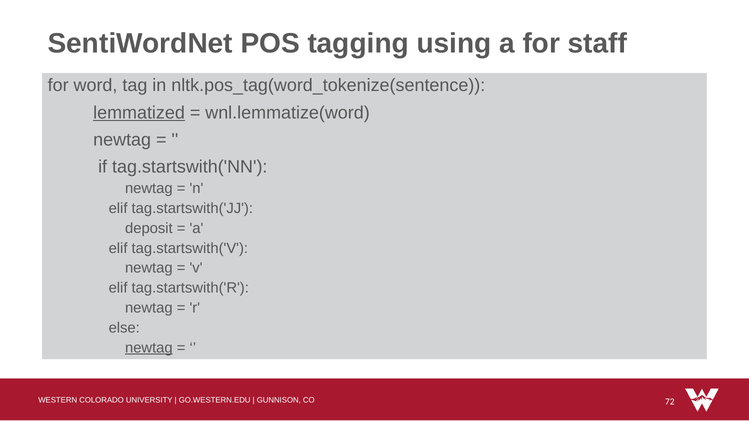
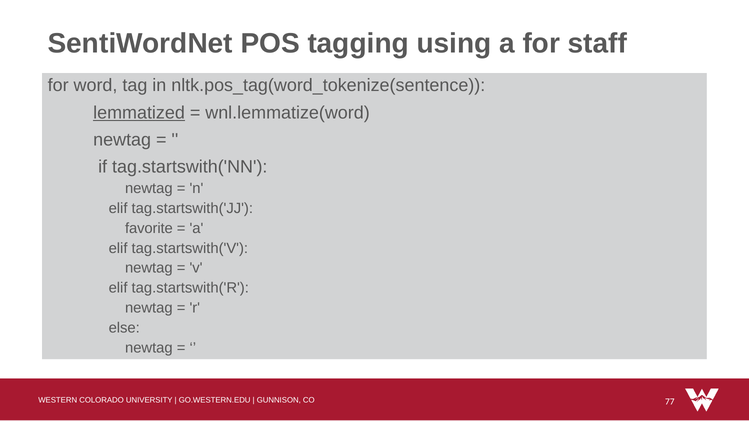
deposit: deposit -> favorite
newtag at (149, 348) underline: present -> none
72: 72 -> 77
